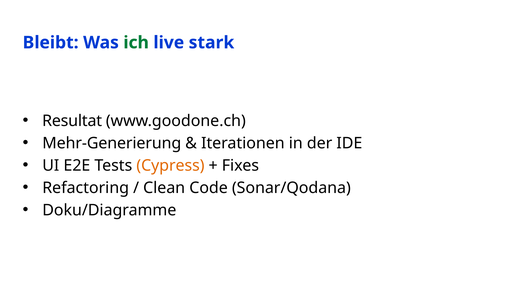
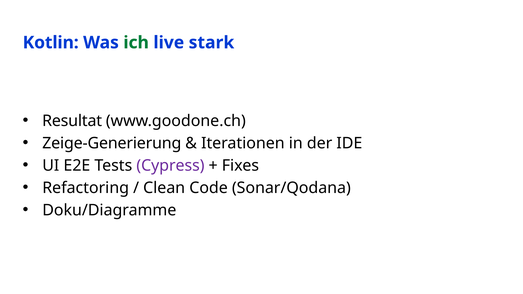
Bleibt: Bleibt -> Kotlin
Mehr-Generierung: Mehr-Generierung -> Zeige-Generierung
Cypress colour: orange -> purple
